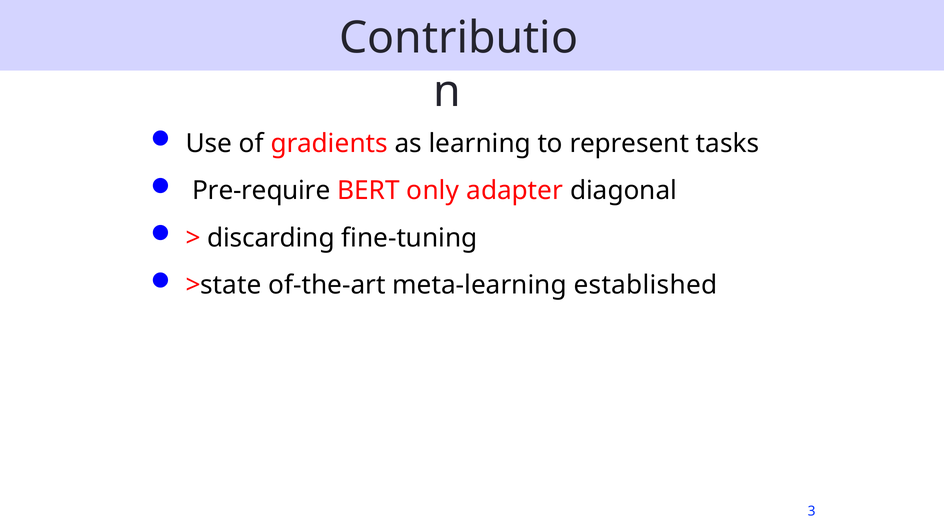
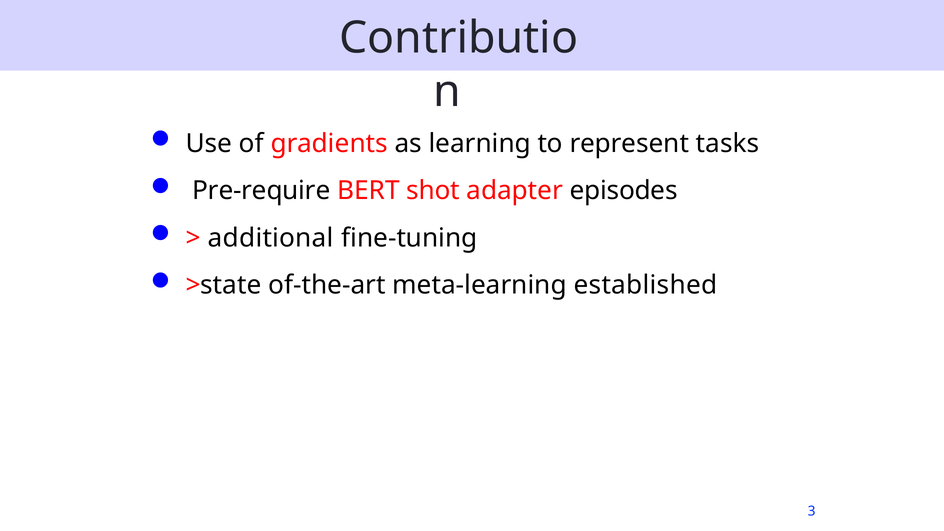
only: only -> shot
diagonal: diagonal -> episodes
discarding: discarding -> additional
